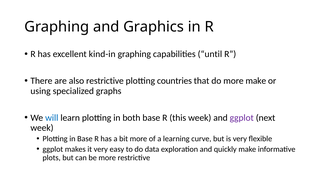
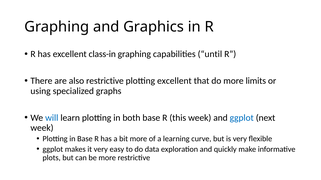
kind-in: kind-in -> class-in
plotting countries: countries -> excellent
more make: make -> limits
ggplot at (242, 118) colour: purple -> blue
